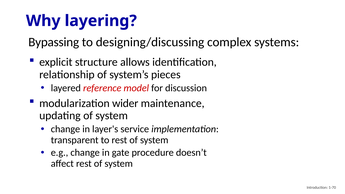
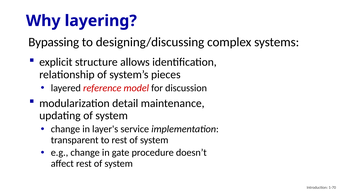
wider: wider -> detail
